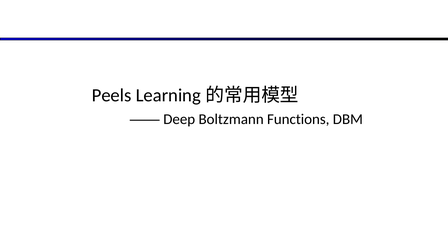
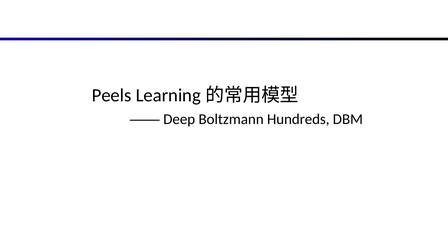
Functions: Functions -> Hundreds
